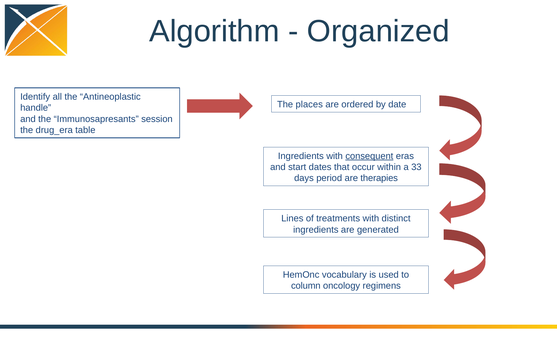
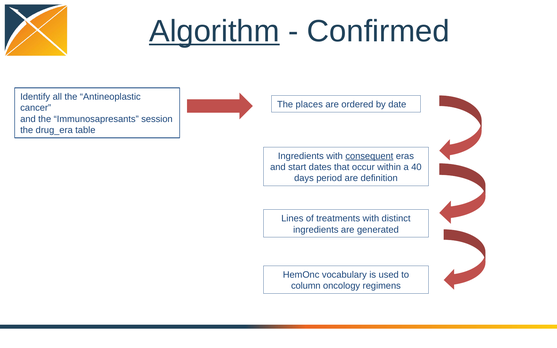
Algorithm underline: none -> present
Organized: Organized -> Confirmed
handle: handle -> cancer
33: 33 -> 40
therapies: therapies -> definition
